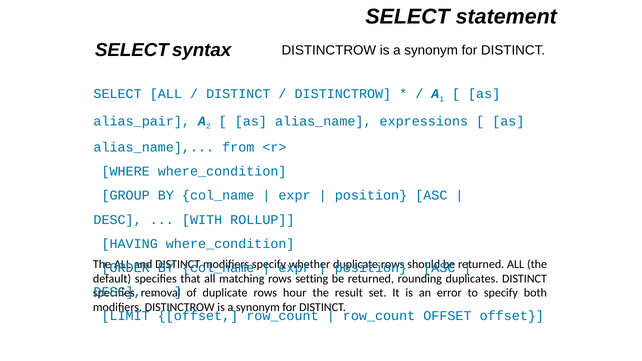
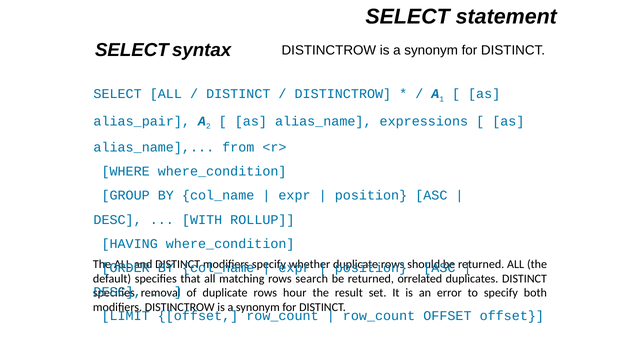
setting: setting -> search
rounding: rounding -> orrelated
